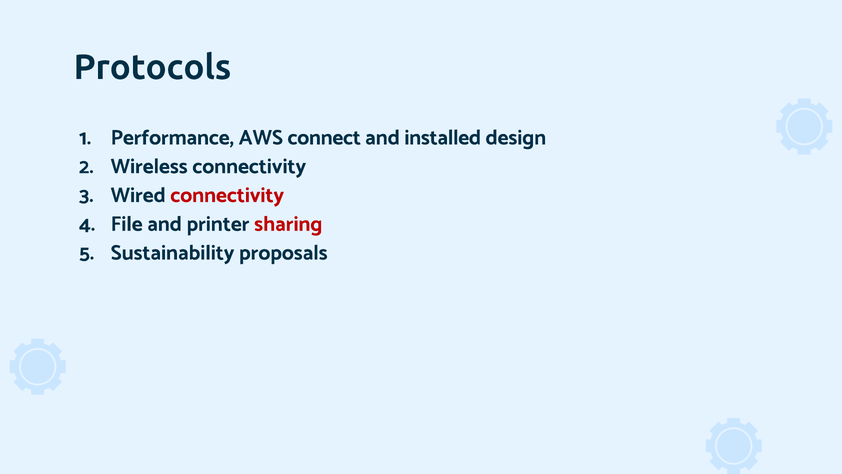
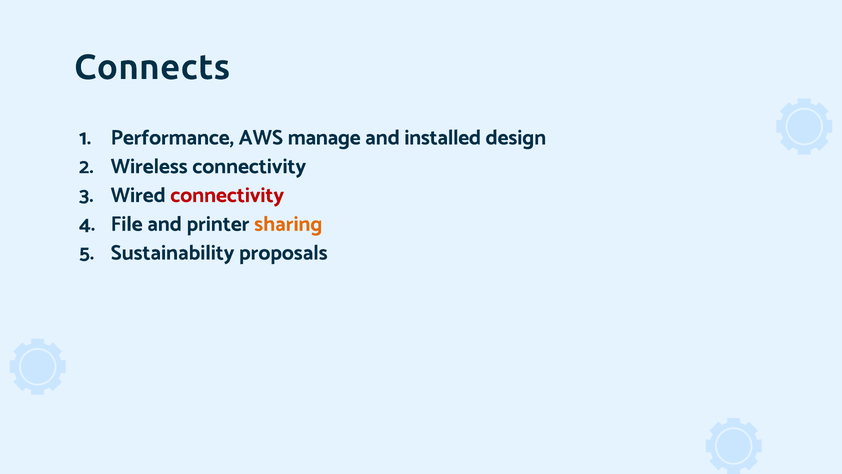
Protocols: Protocols -> Connects
connect: connect -> manage
sharing colour: red -> orange
